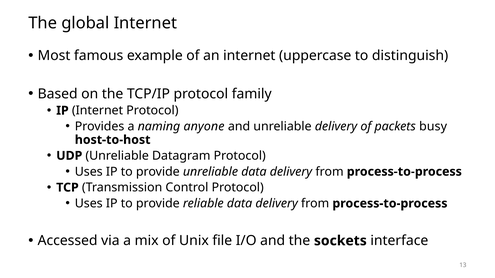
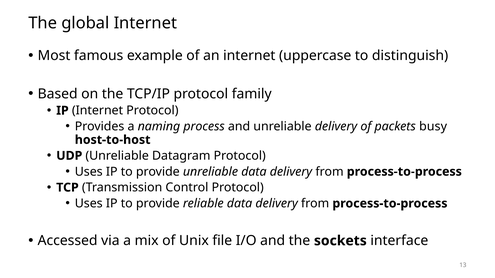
anyone: anyone -> process
